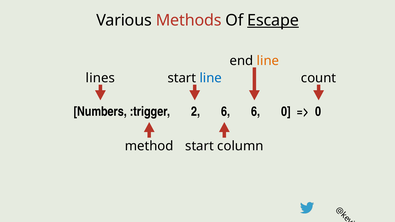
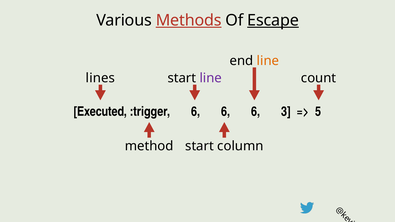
Methods underline: none -> present
line at (211, 78) colour: blue -> purple
Numbers: Numbers -> Executed
:trigger 2: 2 -> 6
6 0: 0 -> 3
0 at (318, 112): 0 -> 5
